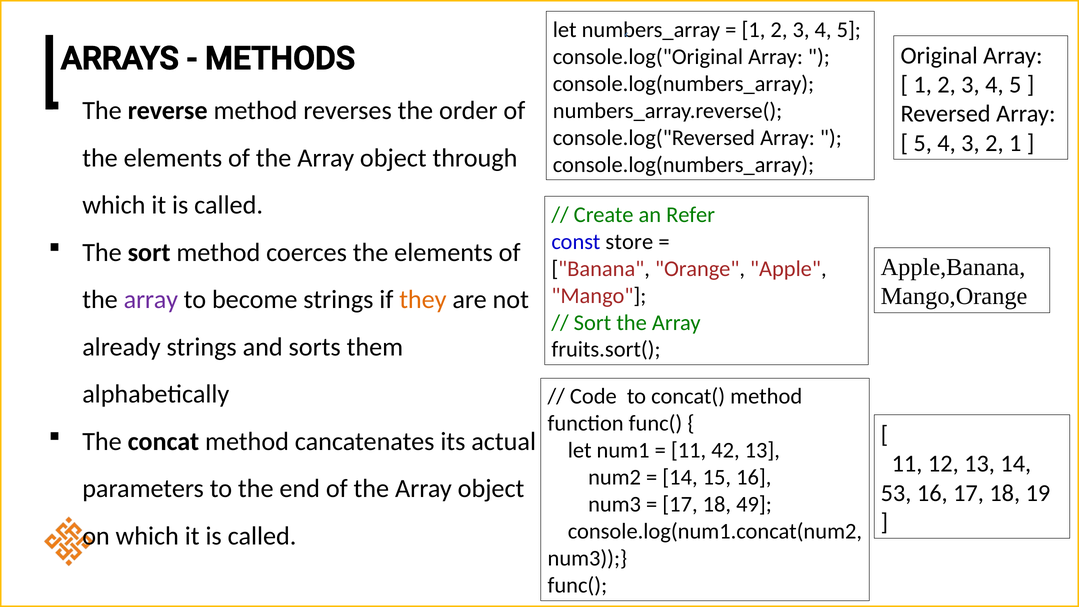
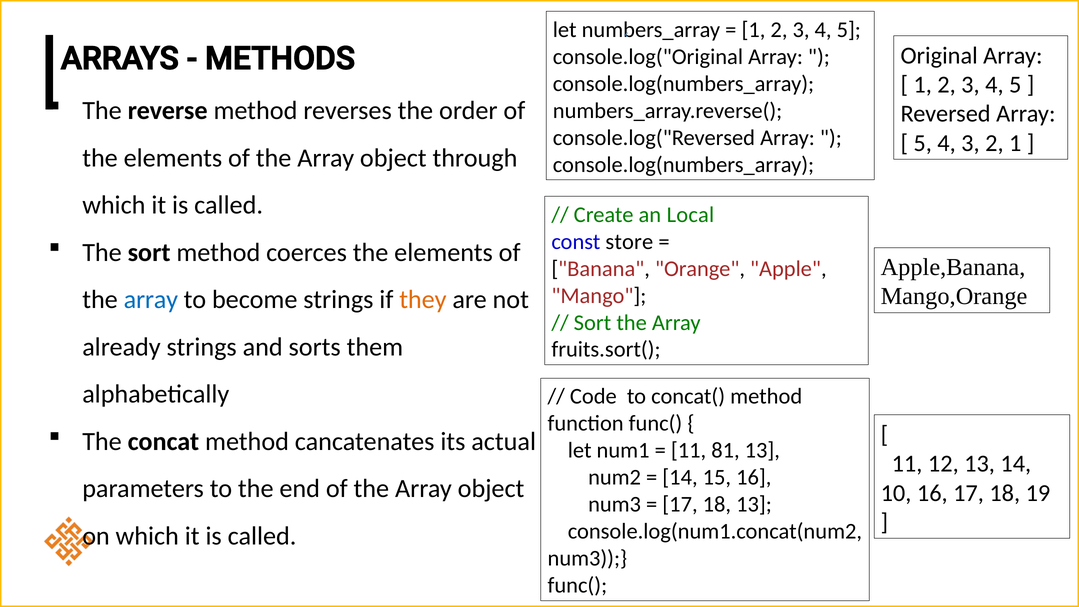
Refer: Refer -> Local
array at (151, 300) colour: purple -> blue
42: 42 -> 81
53: 53 -> 10
18 49: 49 -> 13
